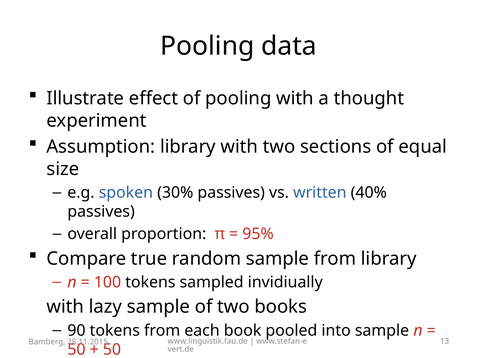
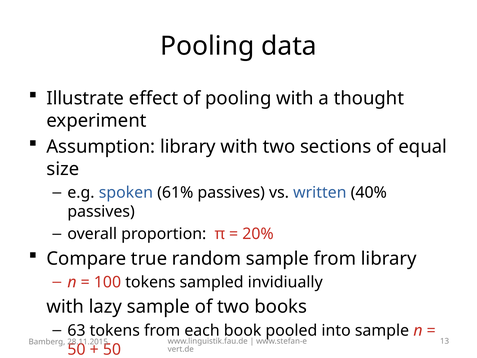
30%: 30% -> 61%
95%: 95% -> 20%
90: 90 -> 63
